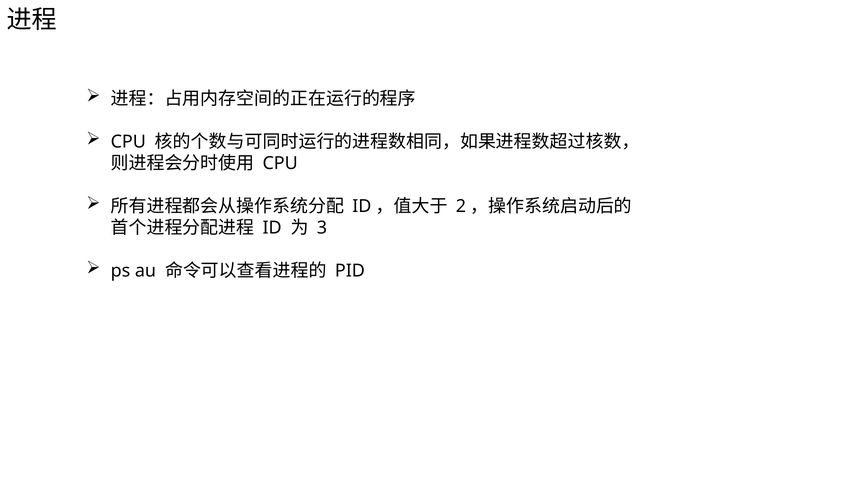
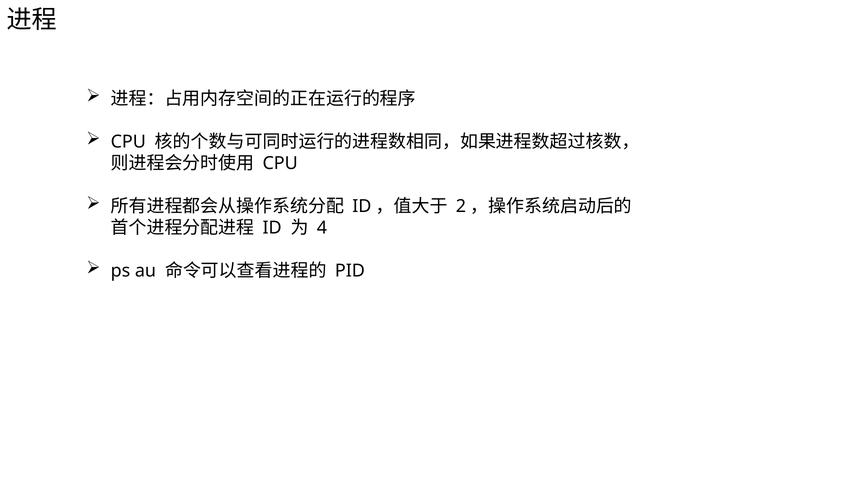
3: 3 -> 4
